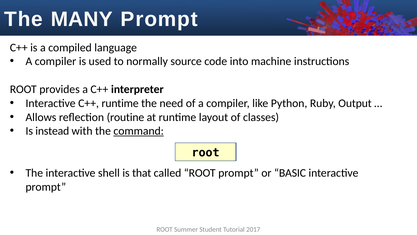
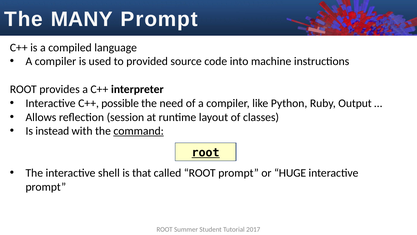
normally: normally -> provided
C++ runtime: runtime -> possible
routine: routine -> session
root at (206, 152) underline: none -> present
BASIC: BASIC -> HUGE
